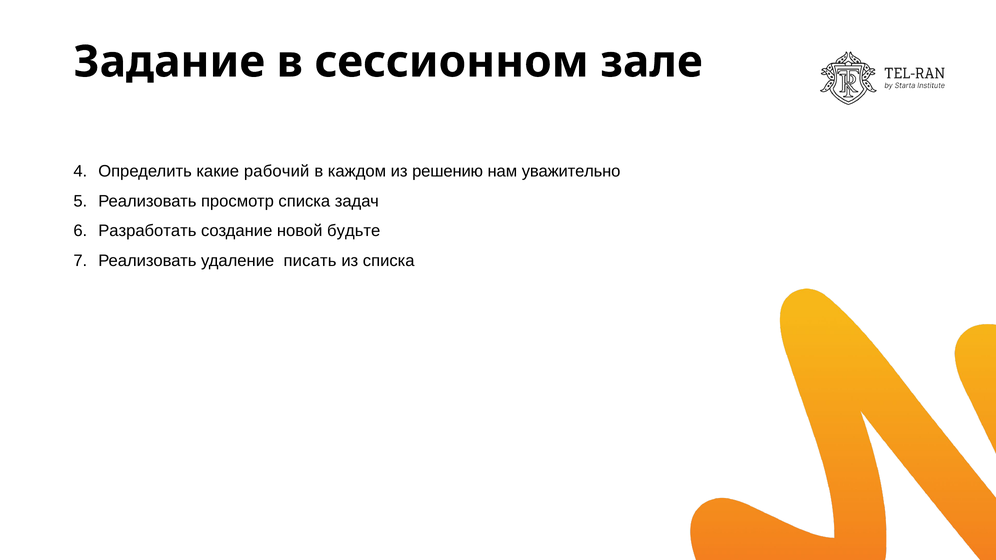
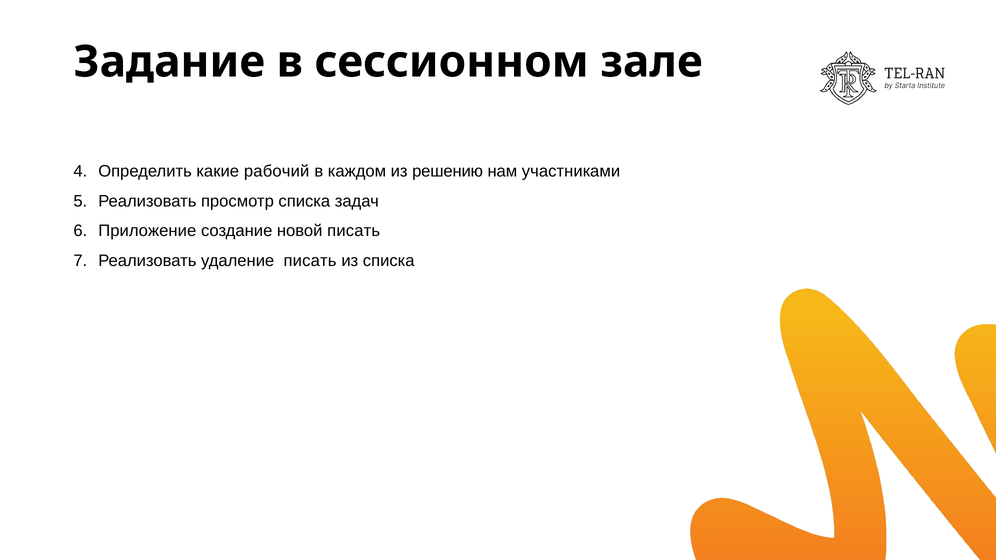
уважительно: уважительно -> участниками
Разработать: Разработать -> Приложение
новой будьте: будьте -> писать
